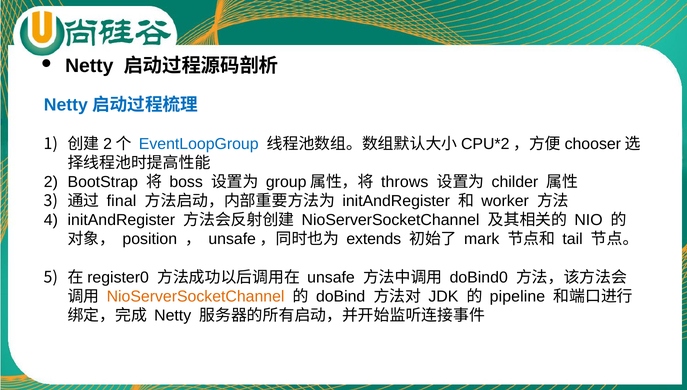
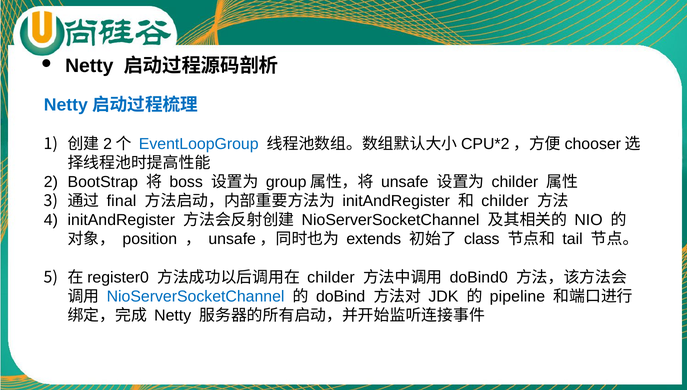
throws: throws -> unsafe
worker at (505, 201): worker -> childer
mark: mark -> class
unsafe at (331, 277): unsafe -> childer
NioServerSocketChannel at (196, 296) colour: orange -> blue
